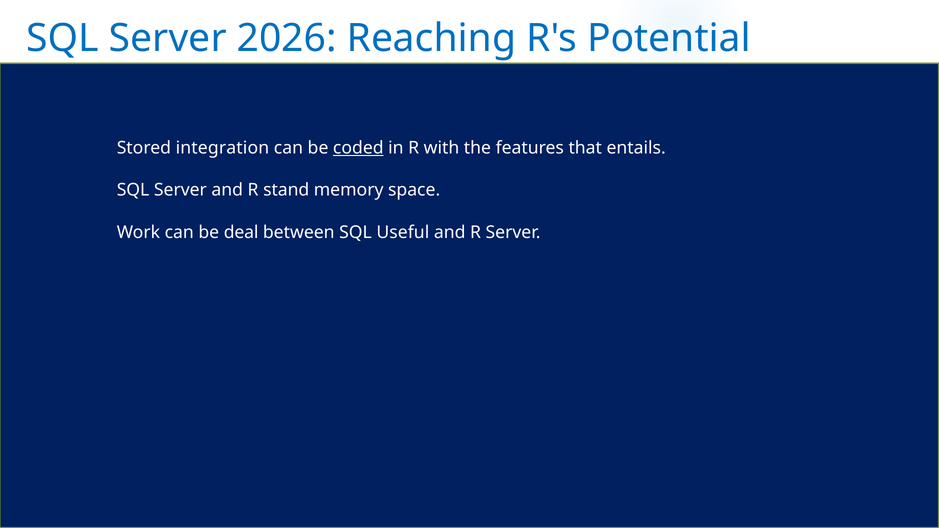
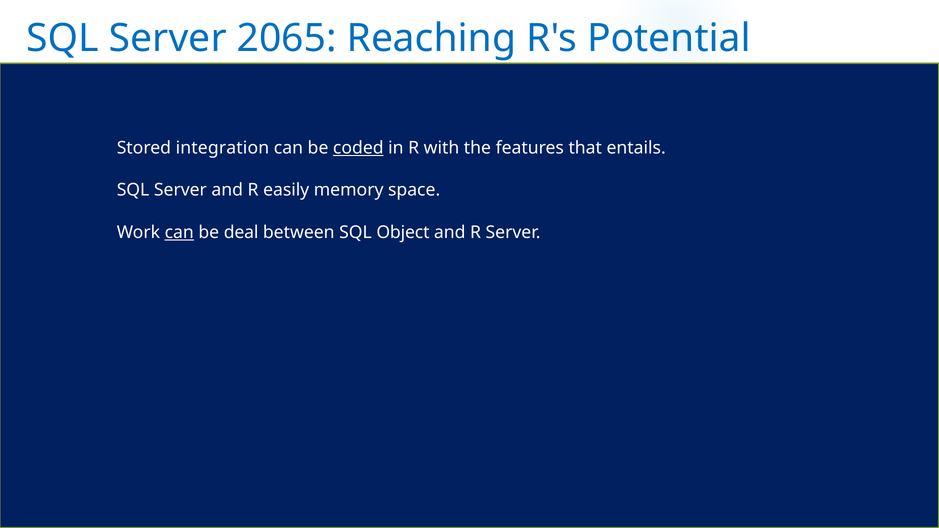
2026: 2026 -> 2065
stand: stand -> easily
can at (179, 232) underline: none -> present
Useful: Useful -> Object
